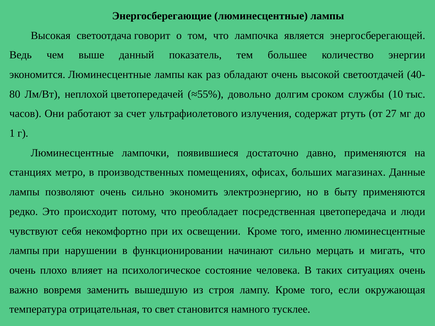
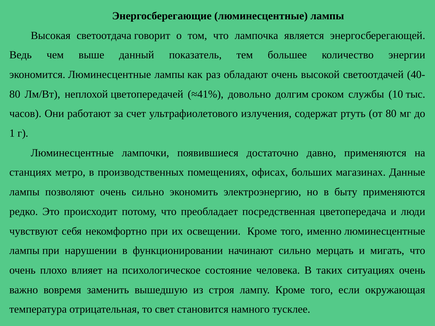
≈55%: ≈55% -> ≈41%
от 27: 27 -> 80
